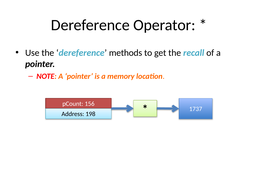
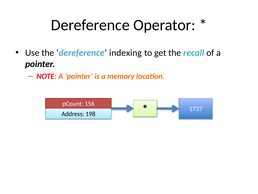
methods: methods -> indexing
